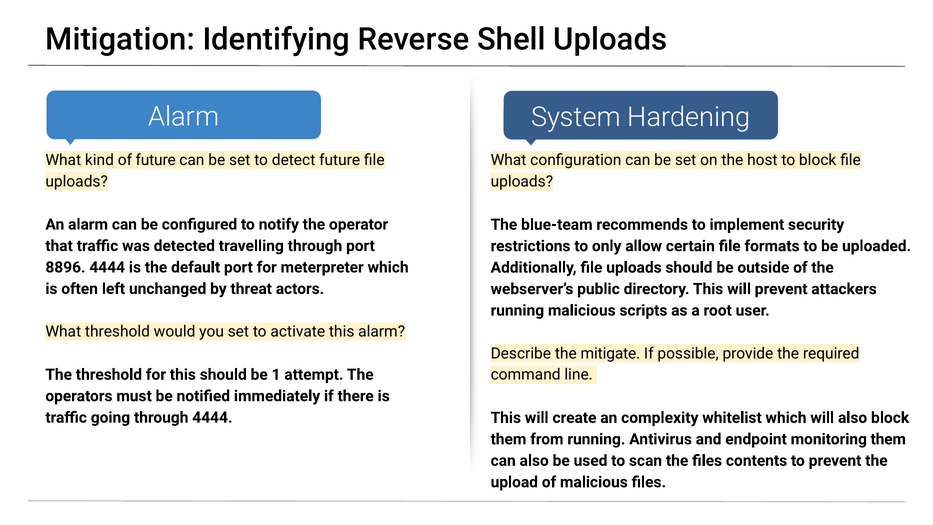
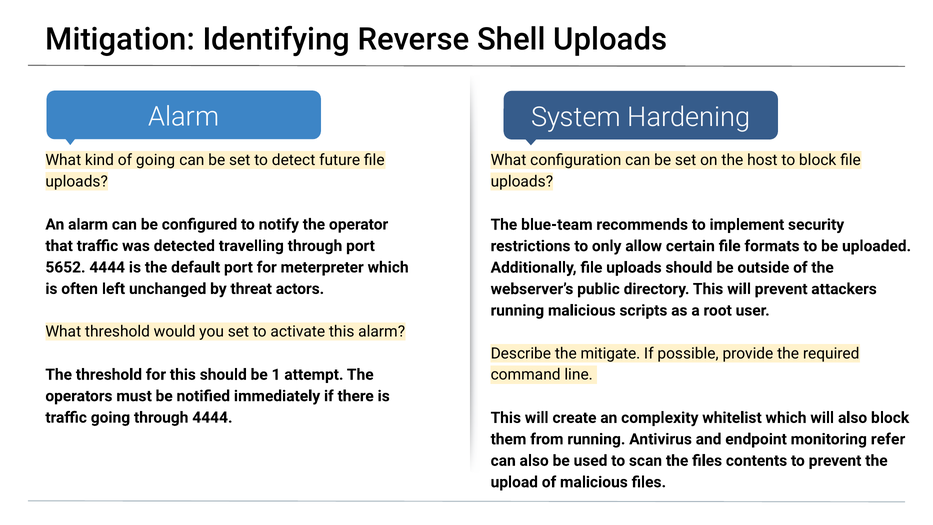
of future: future -> going
8896: 8896 -> 5652
monitoring them: them -> refer
